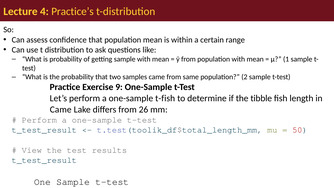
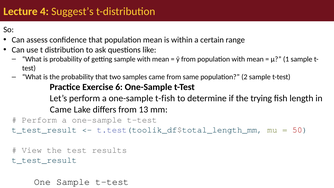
Practice’s: Practice’s -> Suggest’s
9: 9 -> 6
tibble: tibble -> trying
26: 26 -> 13
